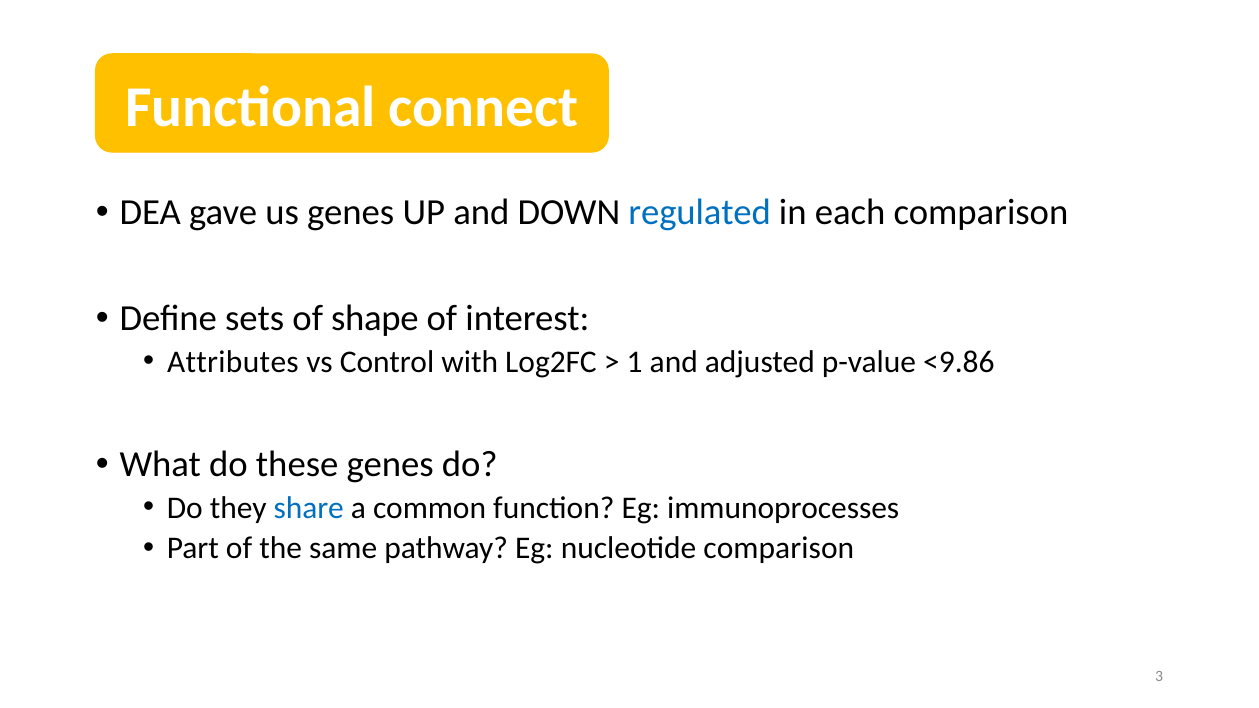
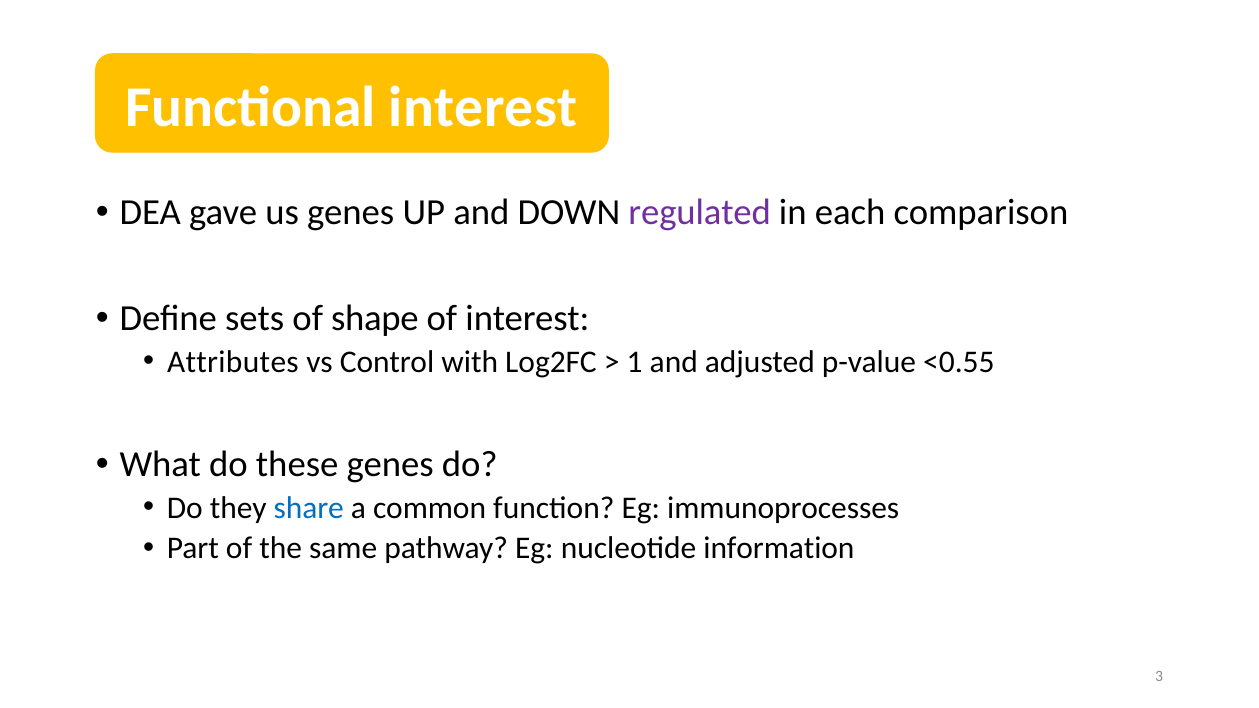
Functional connect: connect -> interest
regulated colour: blue -> purple
<9.86: <9.86 -> <0.55
nucleotide comparison: comparison -> information
